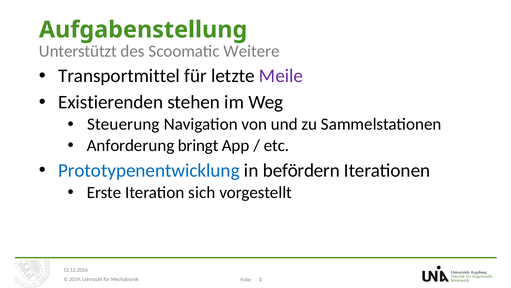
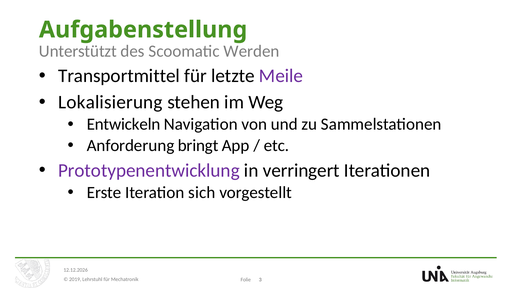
Weitere: Weitere -> Werden
Existierenden: Existierenden -> Lokalisierung
Steuerung: Steuerung -> Entwickeln
Prototypenentwicklung colour: blue -> purple
befördern: befördern -> verringert
